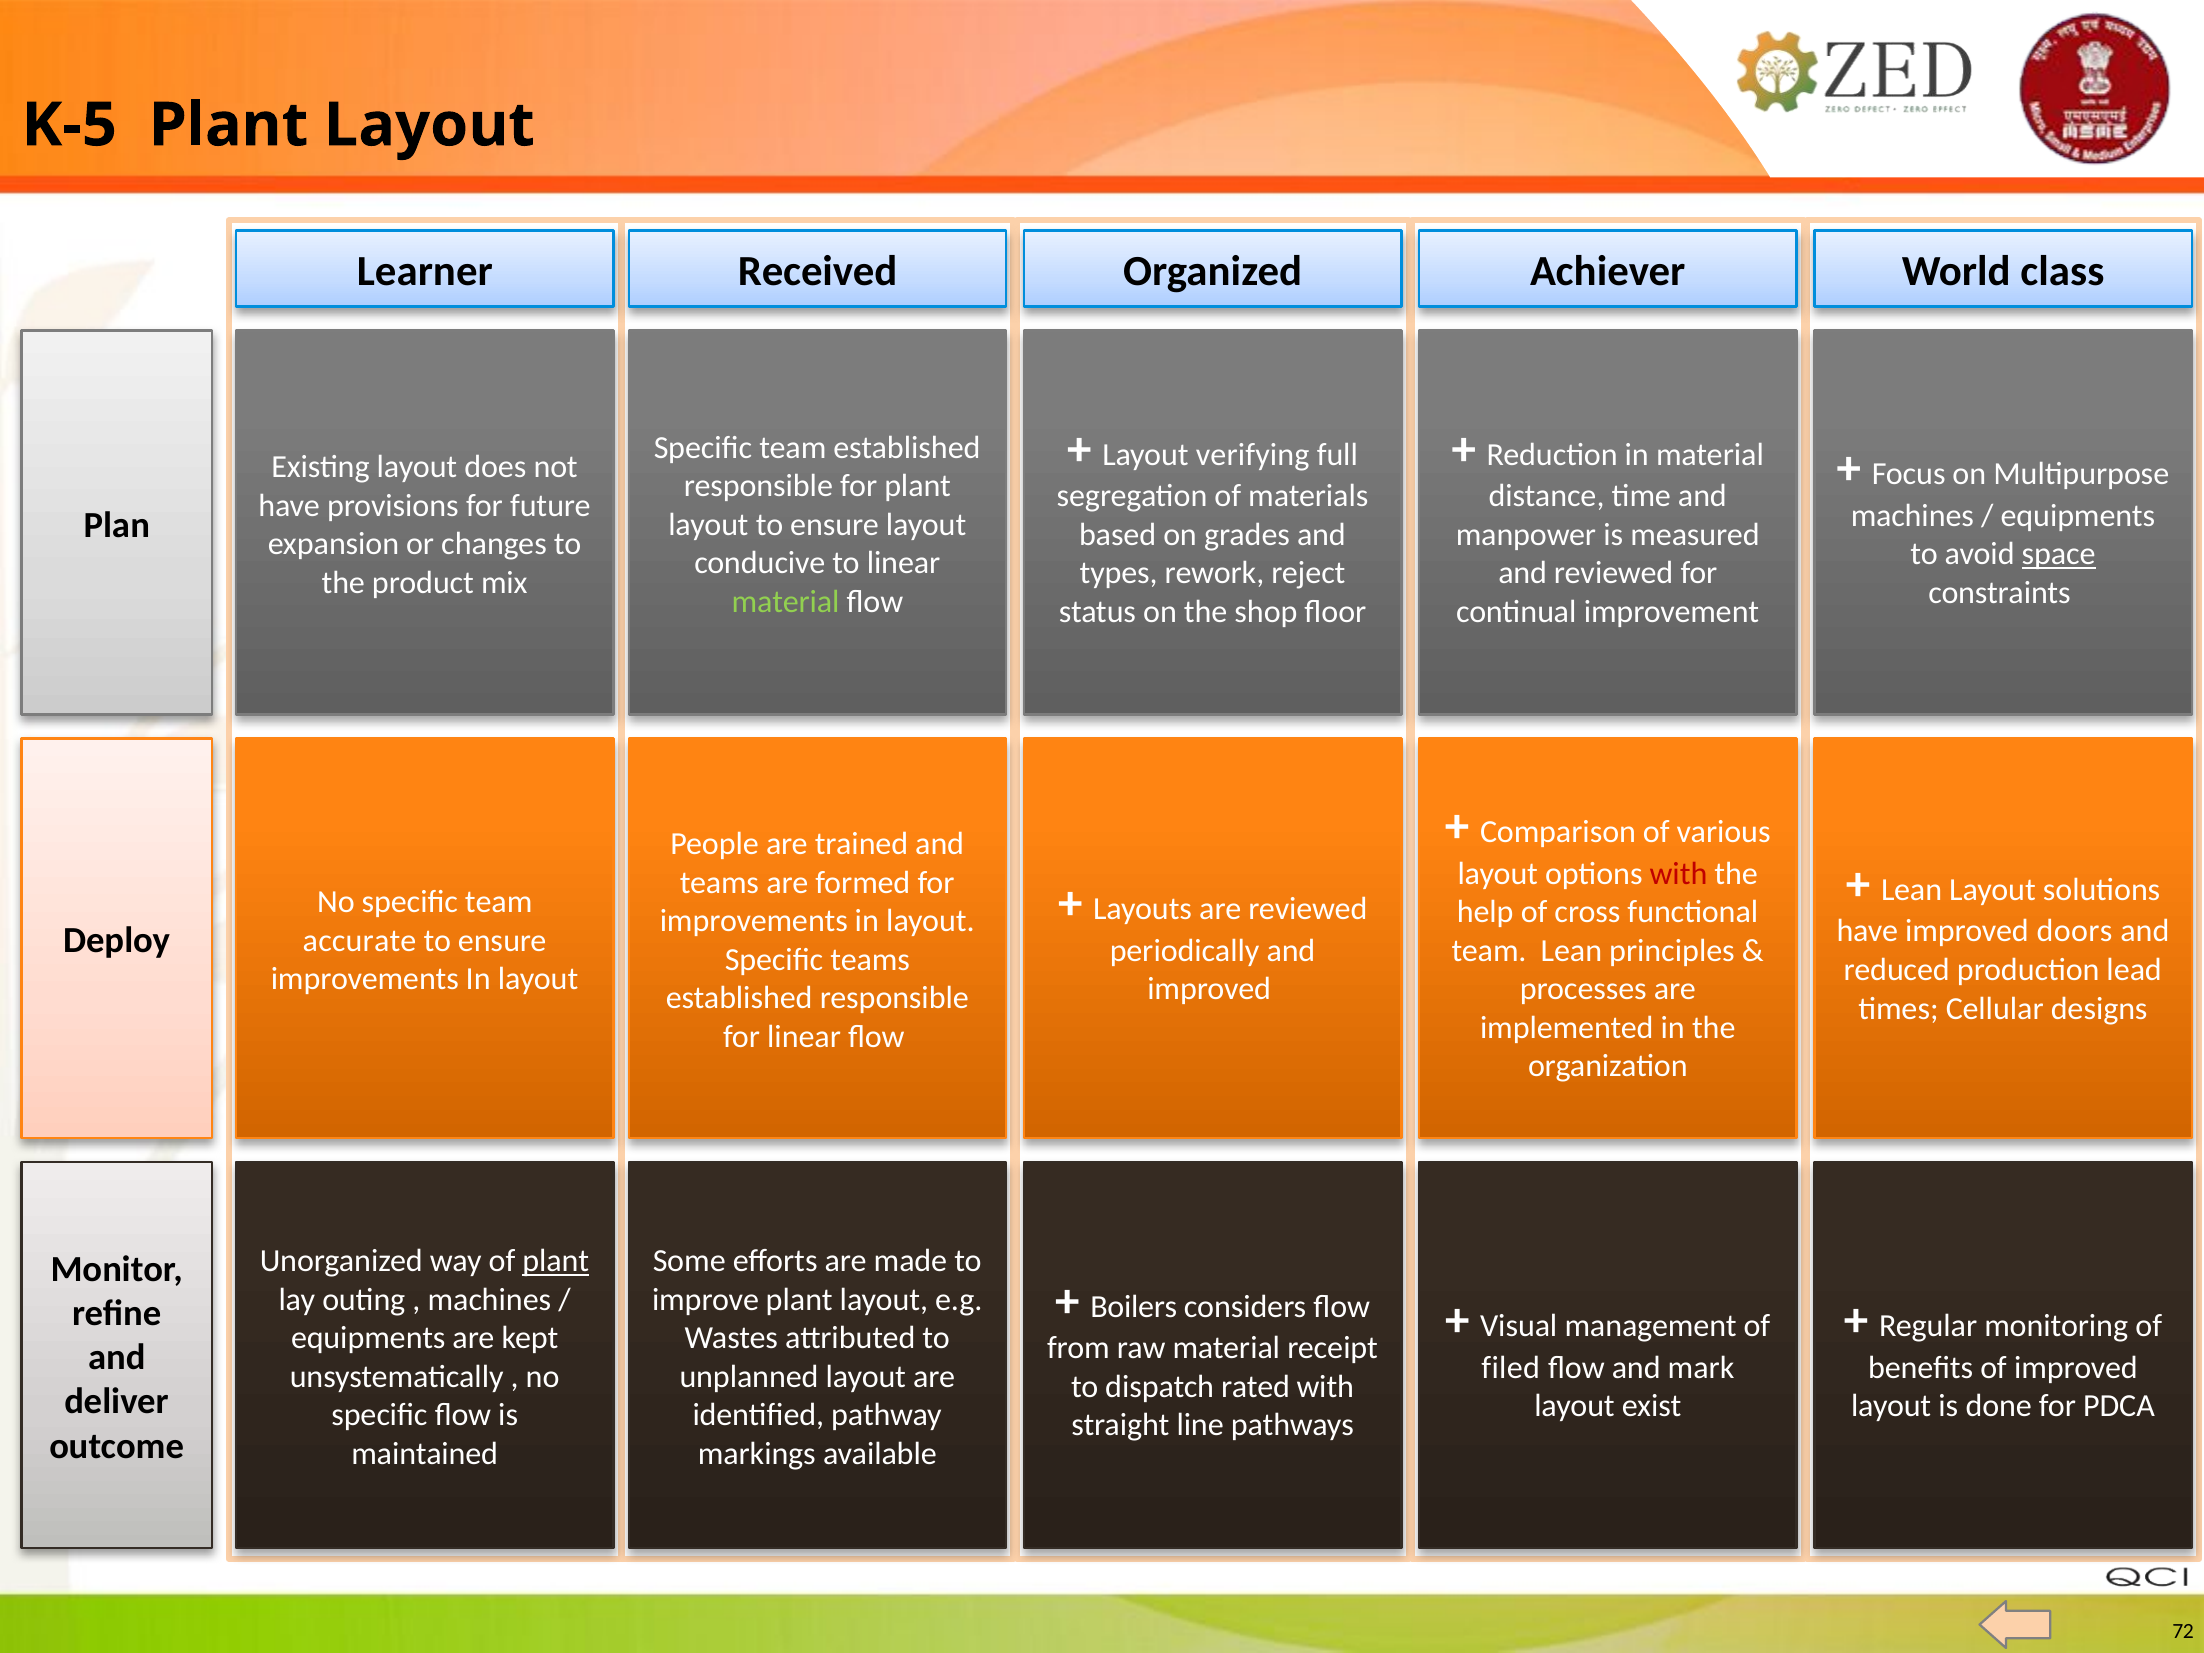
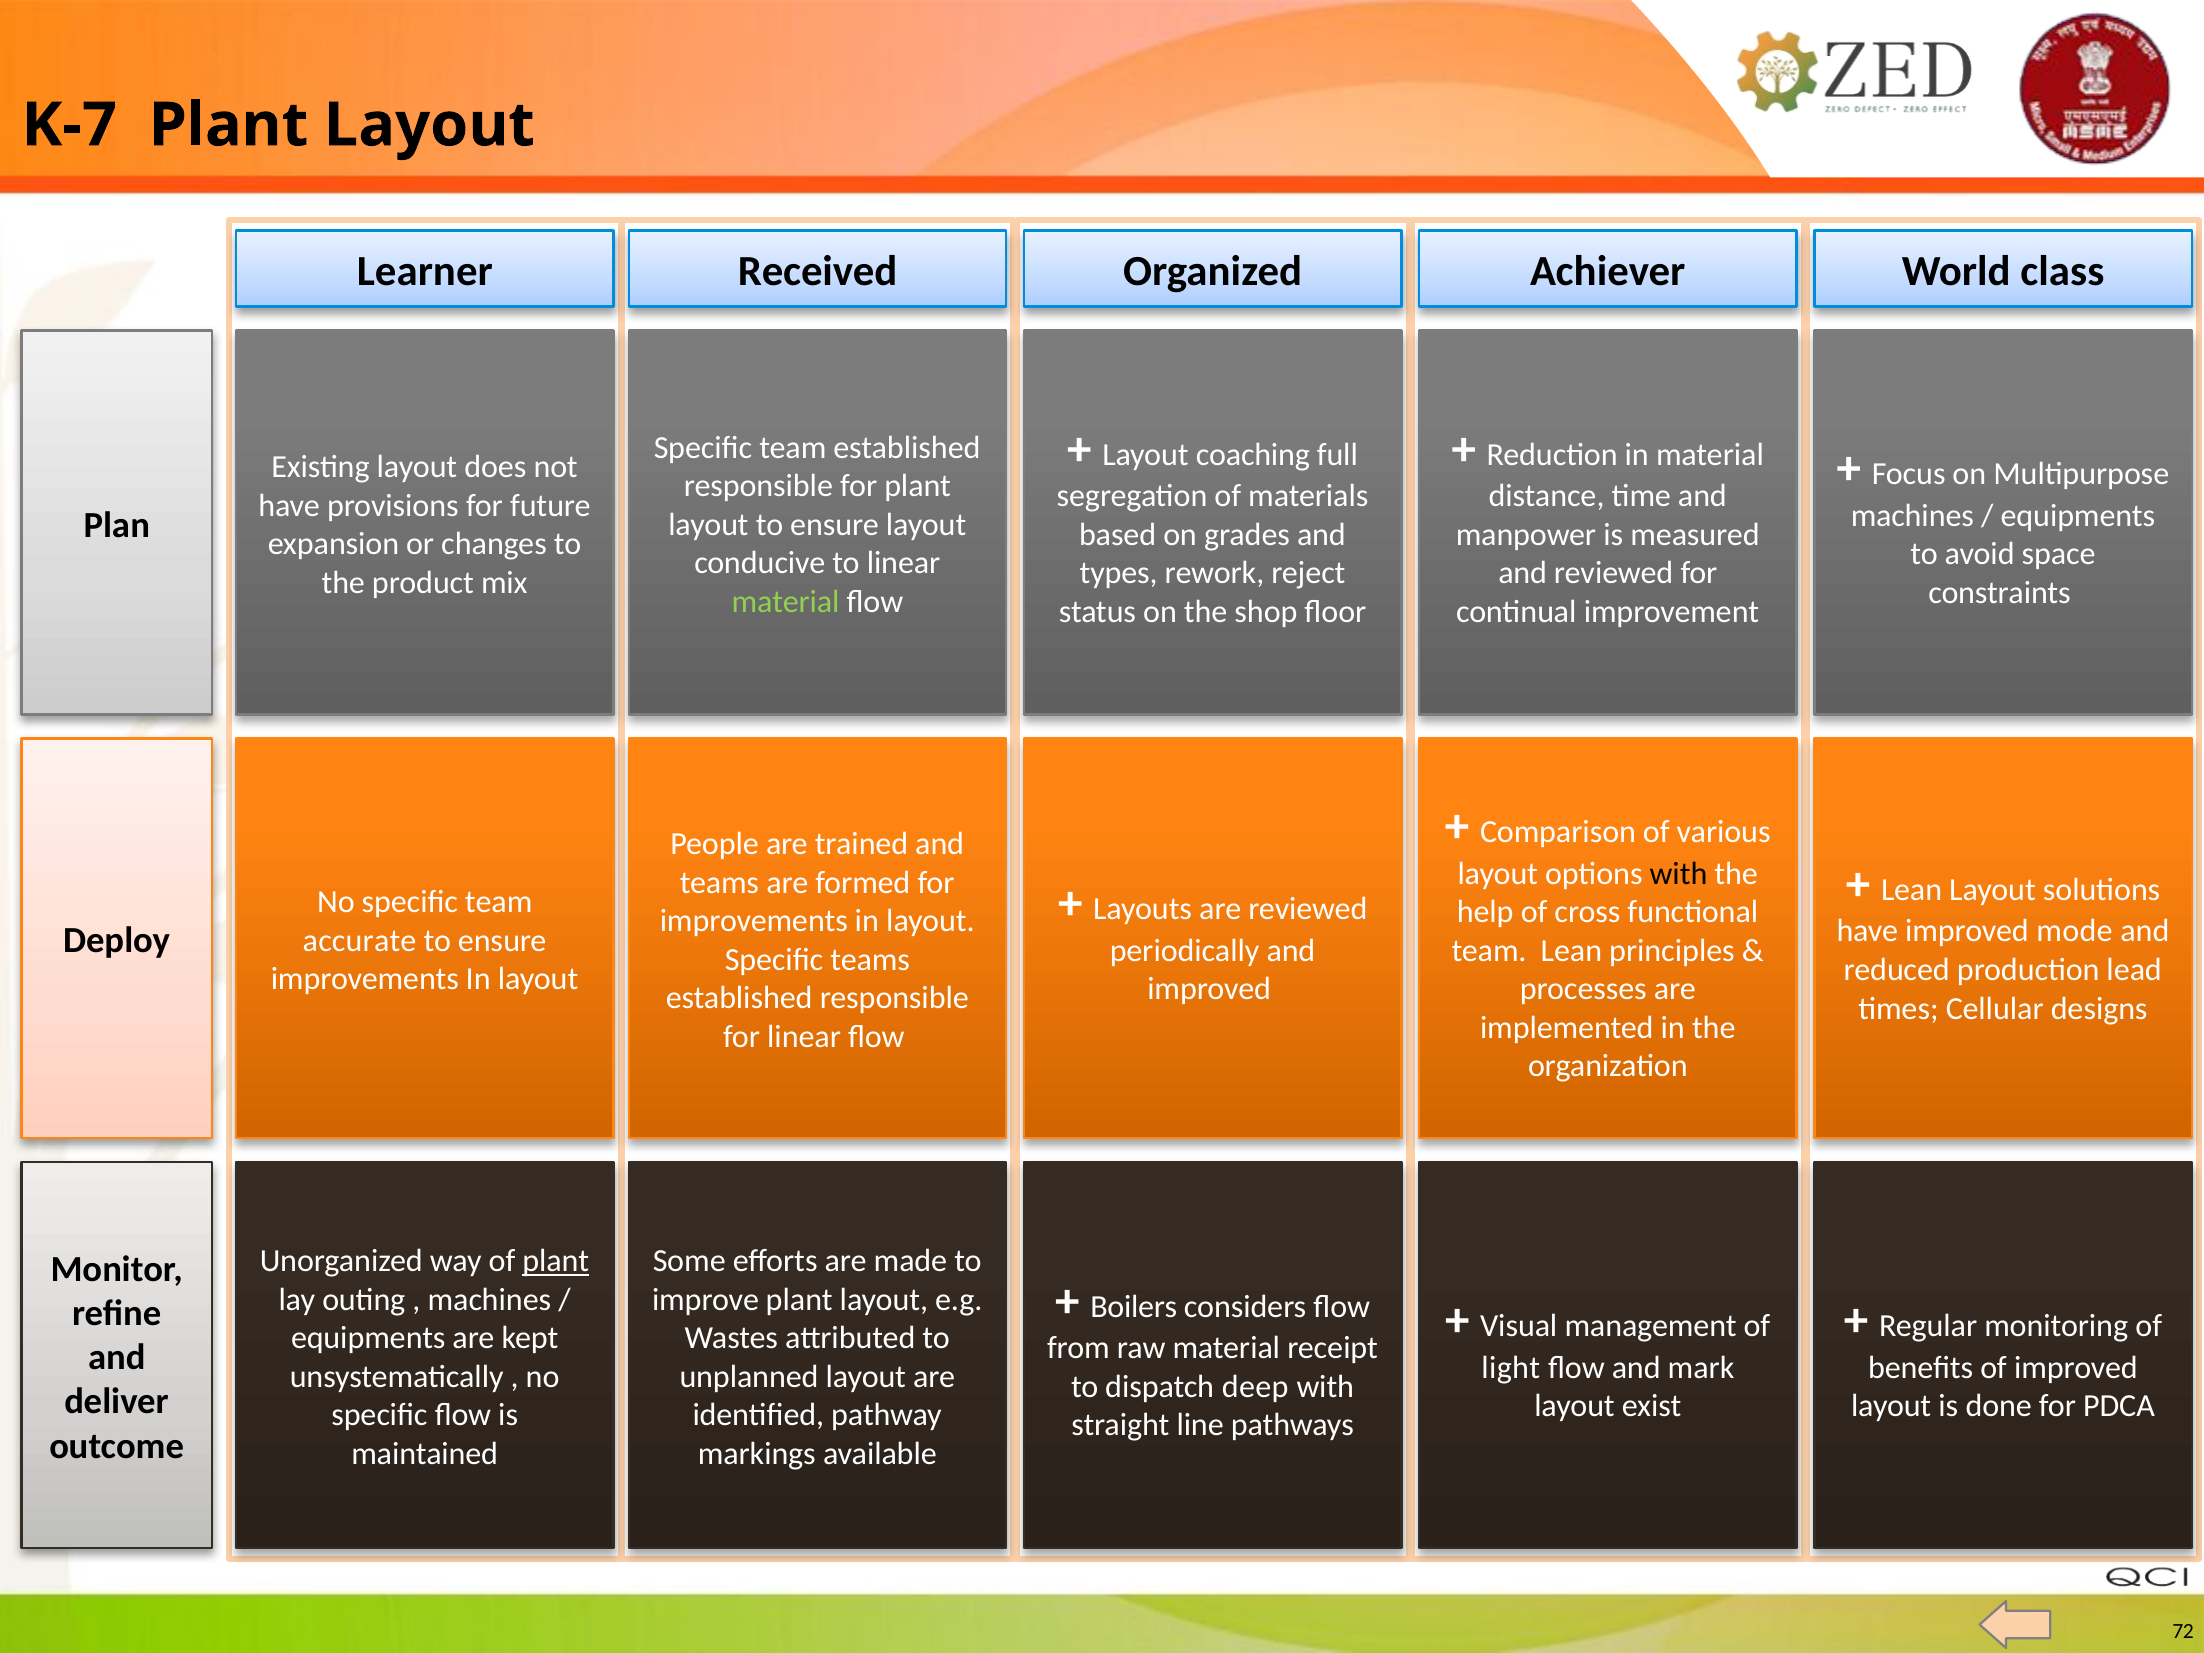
K-5: K-5 -> K-7
verifying: verifying -> coaching
space underline: present -> none
with at (1678, 874) colour: red -> black
doors: doors -> mode
filed: filed -> light
rated: rated -> deep
